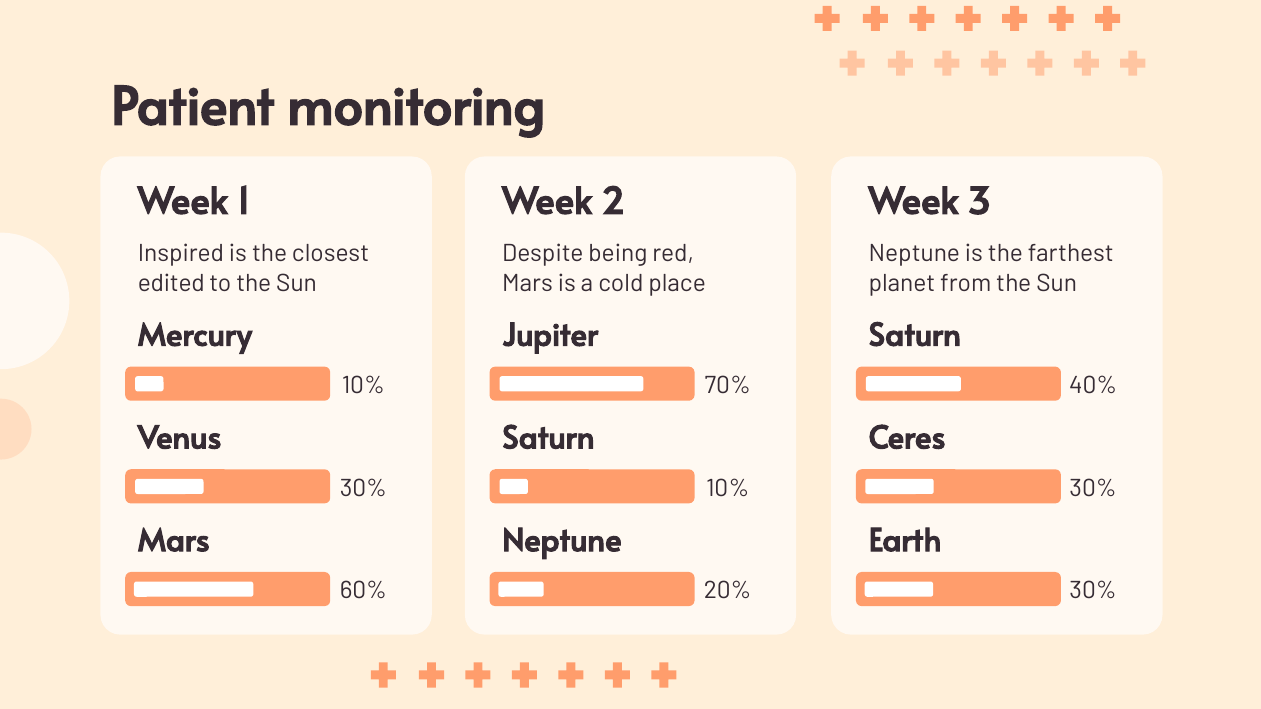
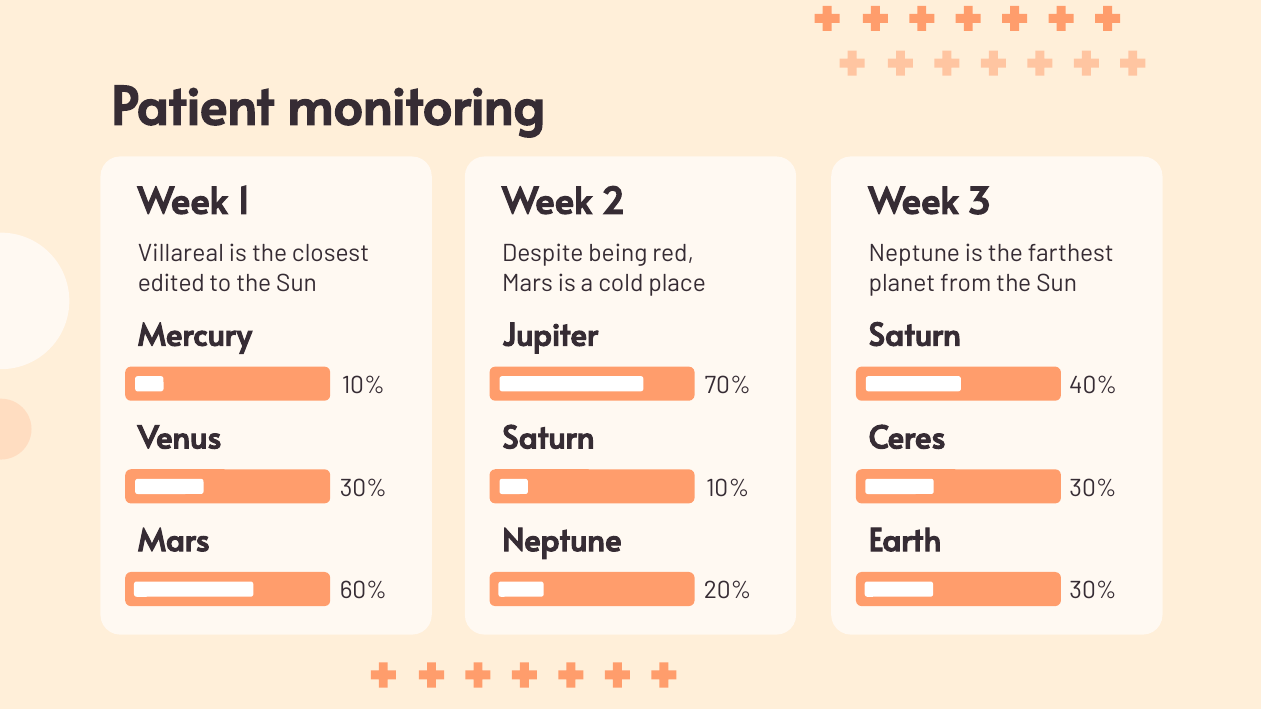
Inspired: Inspired -> Villareal
